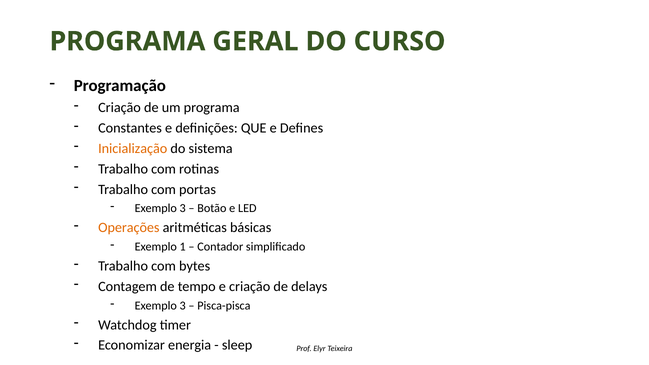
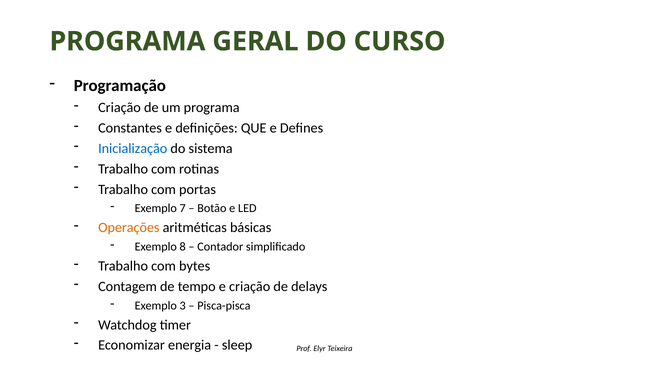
Inicialização colour: orange -> blue
3 at (183, 208): 3 -> 7
1: 1 -> 8
